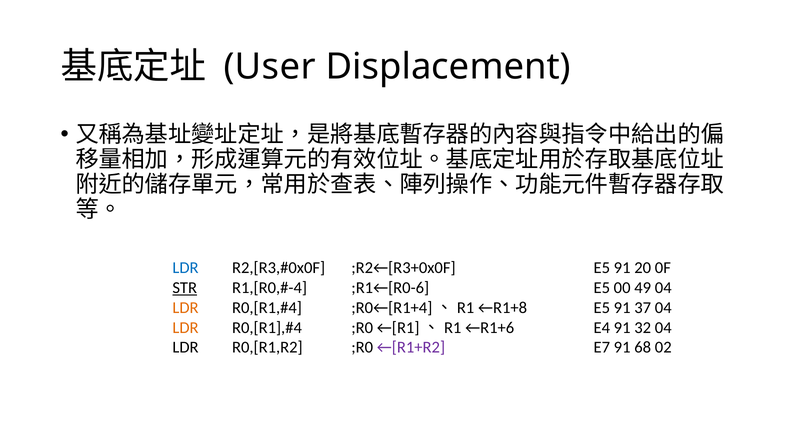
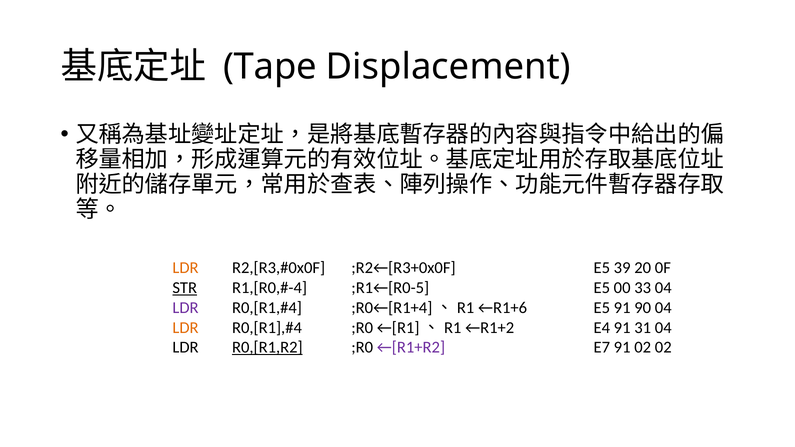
User: User -> Tape
LDR at (185, 268) colour: blue -> orange
;R2←[R3+0x0F E5 91: 91 -> 39
;R1←[R0-6: ;R1←[R0-6 -> ;R1←[R0-5
49: 49 -> 33
LDR at (185, 308) colour: orange -> purple
←R1+8: ←R1+8 -> ←R1+6
37: 37 -> 90
←R1+6: ←R1+6 -> ←R1+2
32: 32 -> 31
R0,[R1,R2 underline: none -> present
91 68: 68 -> 02
